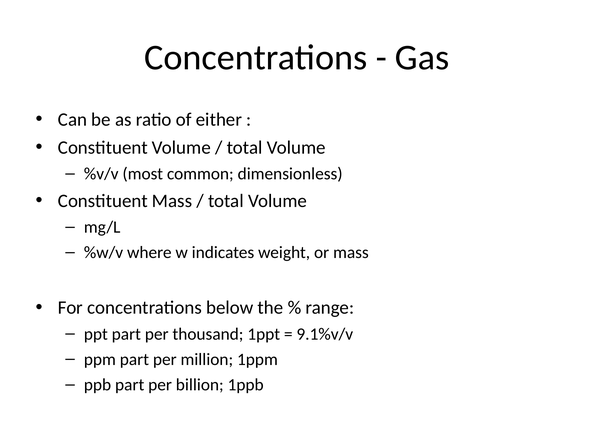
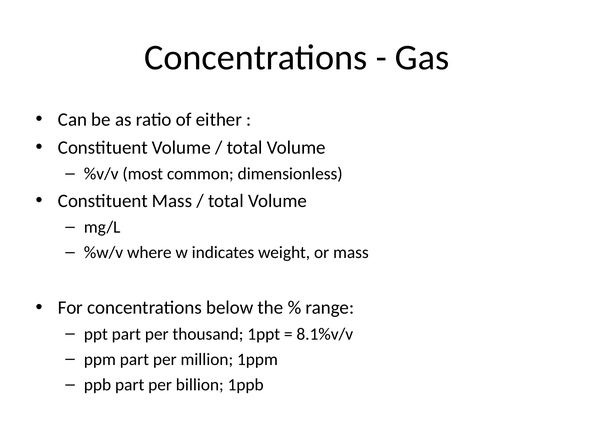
9.1%v/v: 9.1%v/v -> 8.1%v/v
